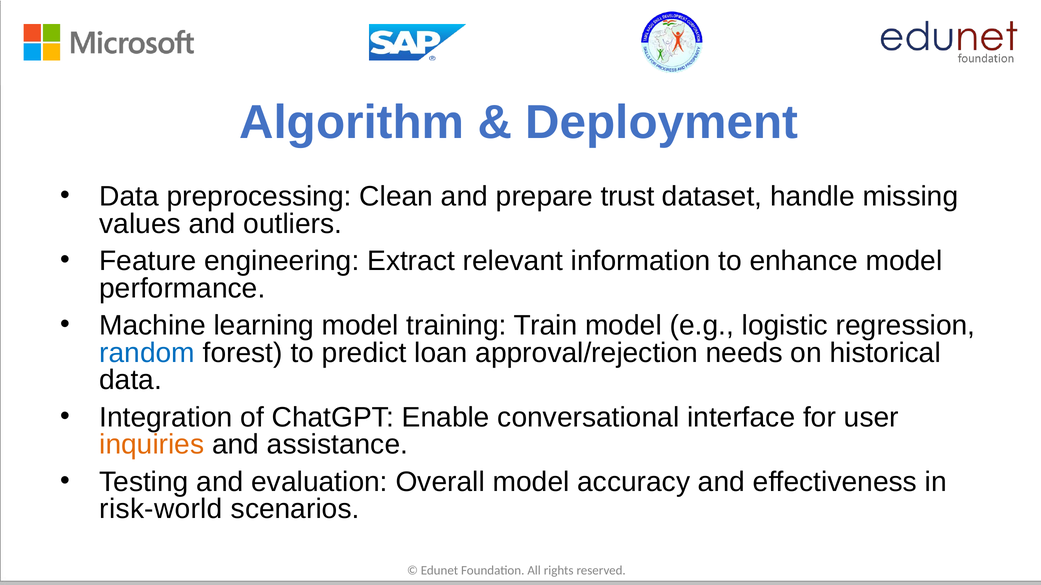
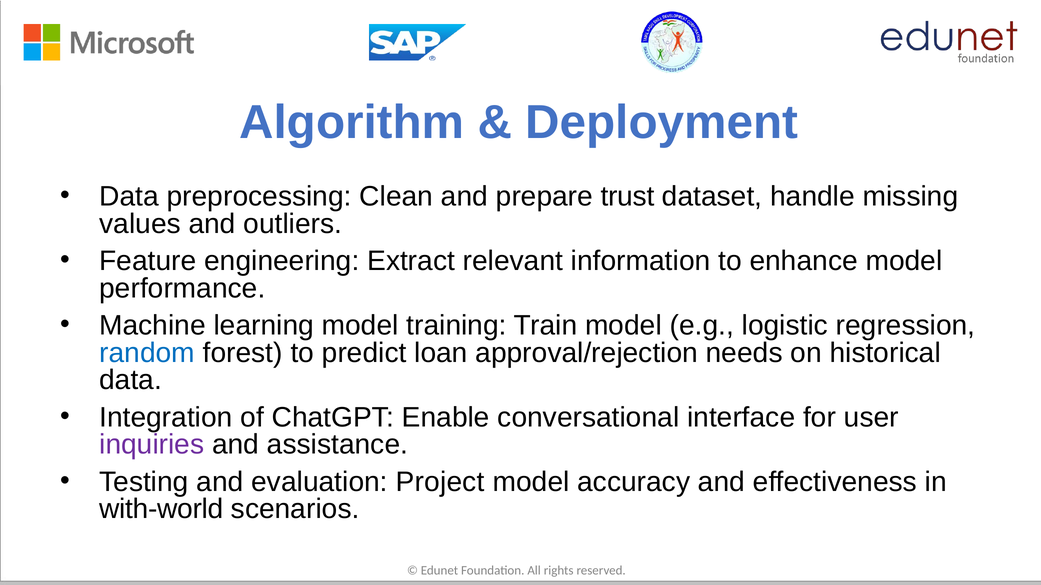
inquiries colour: orange -> purple
Overall: Overall -> Project
risk-world: risk-world -> with-world
